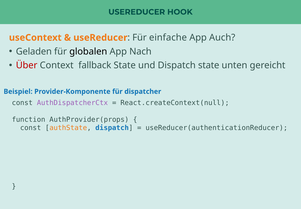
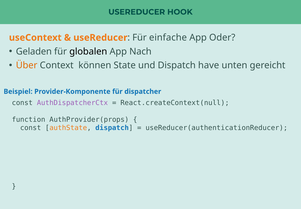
Auch: Auch -> Oder
Über colour: red -> orange
fallback: fallback -> können
Dispatch state: state -> have
